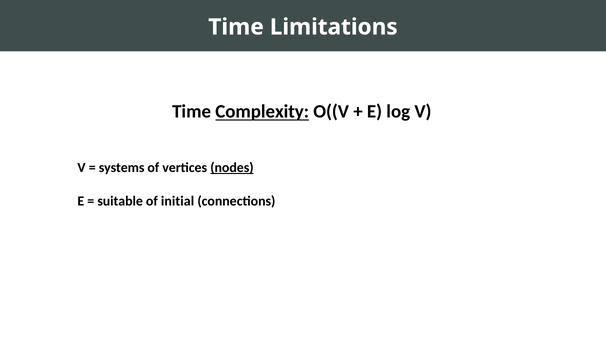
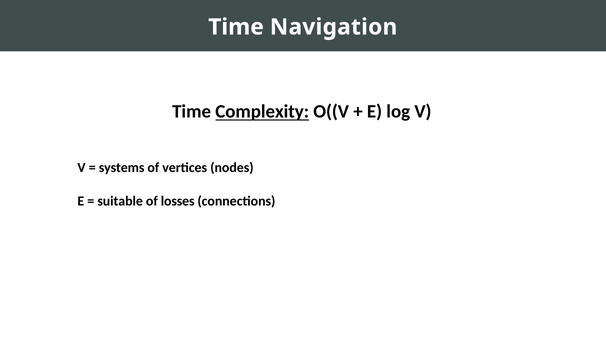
Limitations: Limitations -> Navigation
nodes underline: present -> none
initial: initial -> losses
